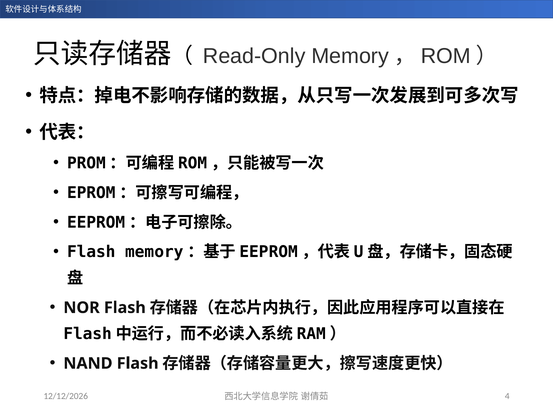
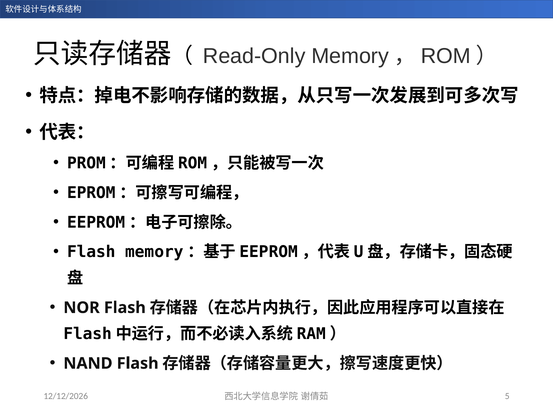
4: 4 -> 5
